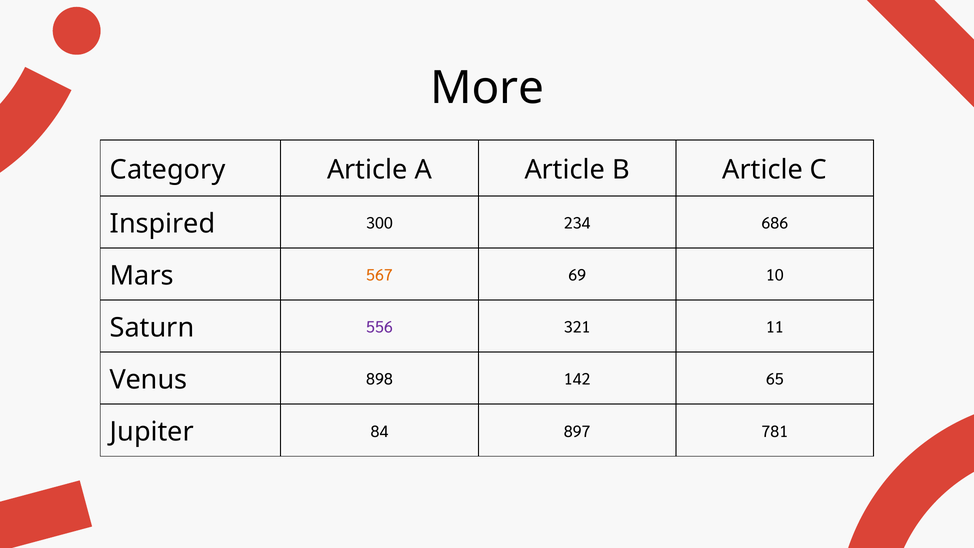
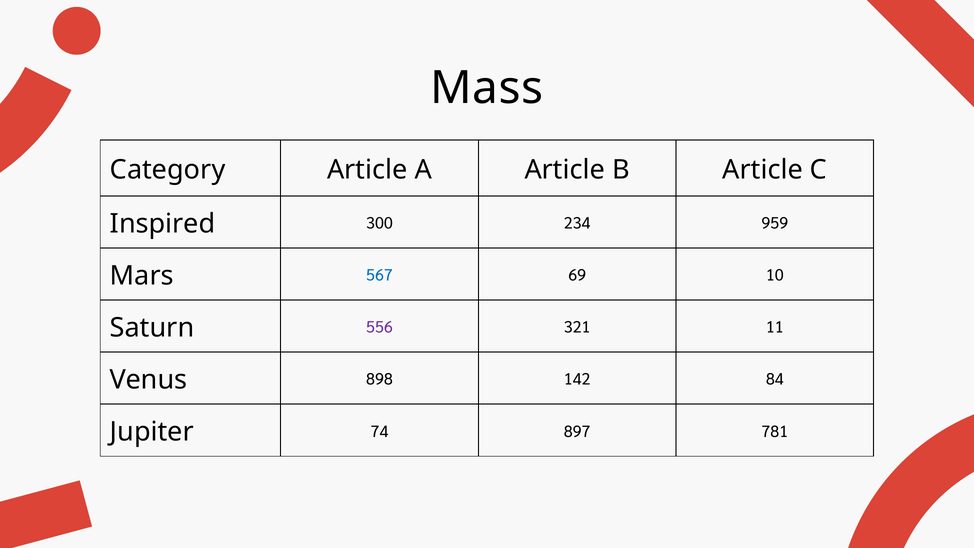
More: More -> Mass
686: 686 -> 959
567 colour: orange -> blue
65: 65 -> 84
84: 84 -> 74
